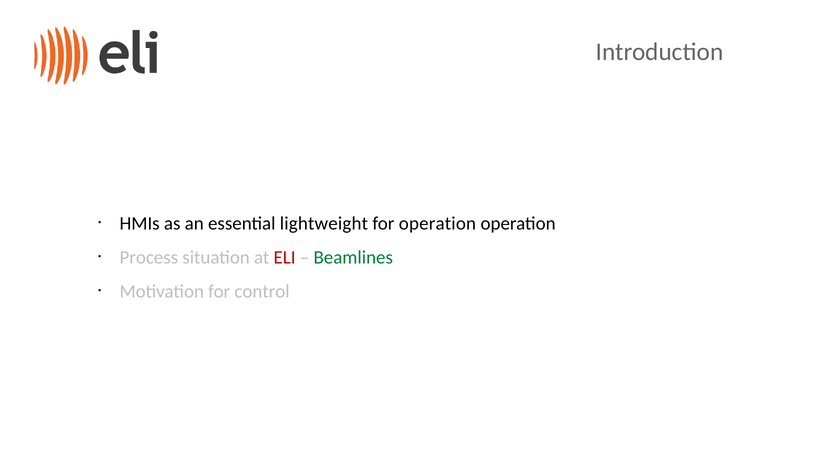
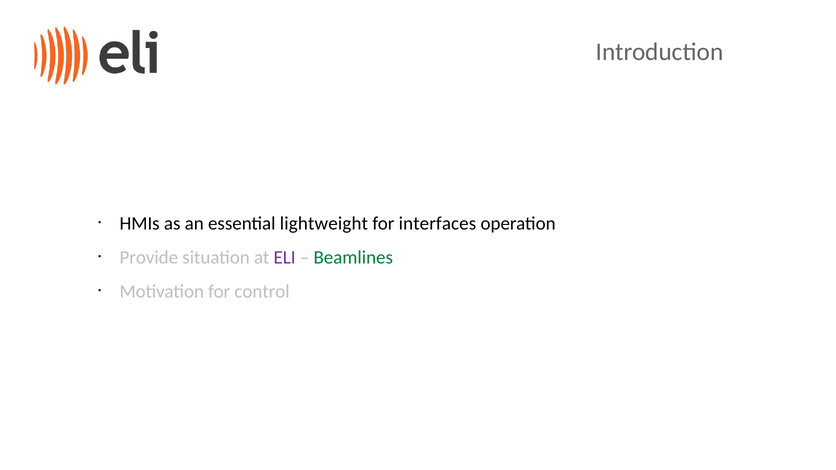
for operation: operation -> interfaces
Process: Process -> Provide
ELI colour: red -> purple
